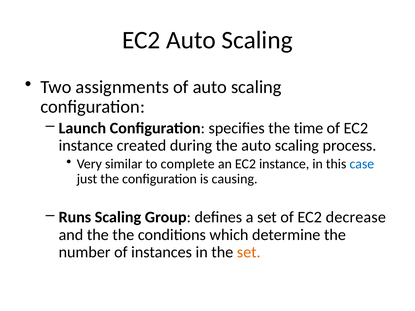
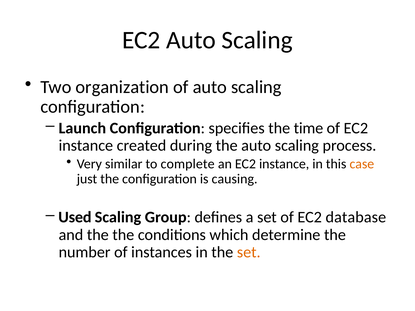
assignments: assignments -> organization
case colour: blue -> orange
Runs: Runs -> Used
decrease: decrease -> database
